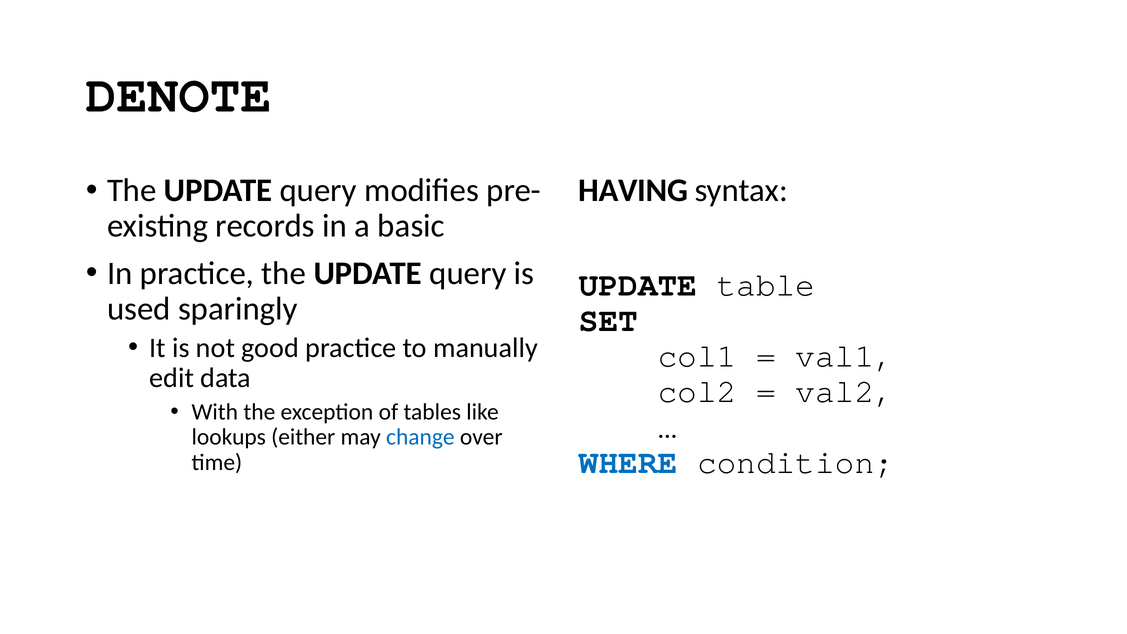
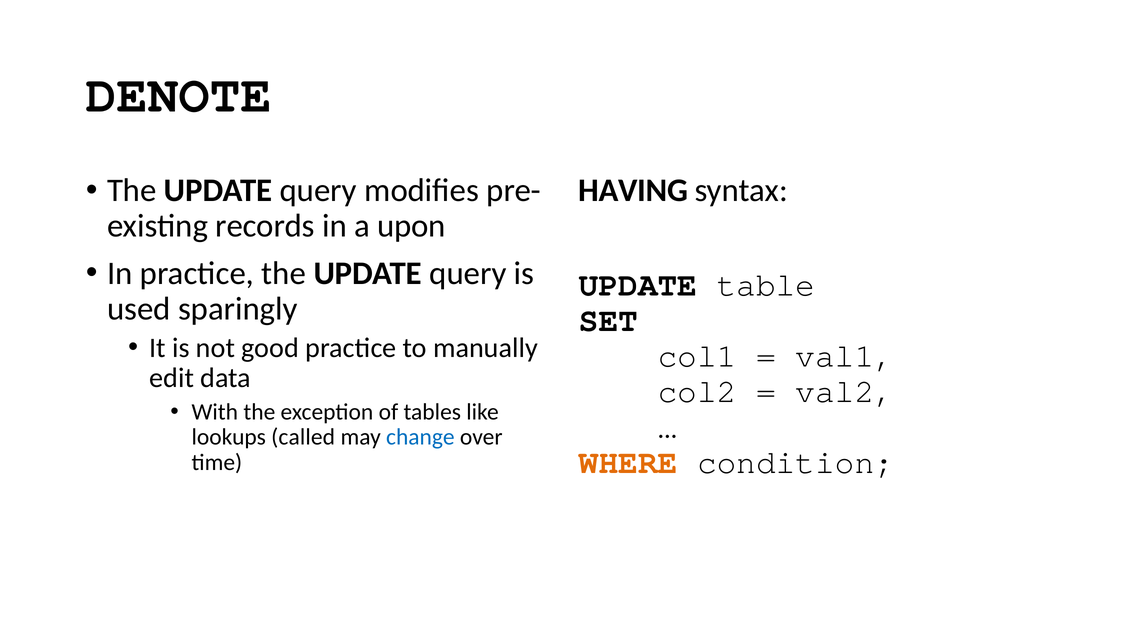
basic: basic -> upon
either: either -> called
WHERE colour: blue -> orange
